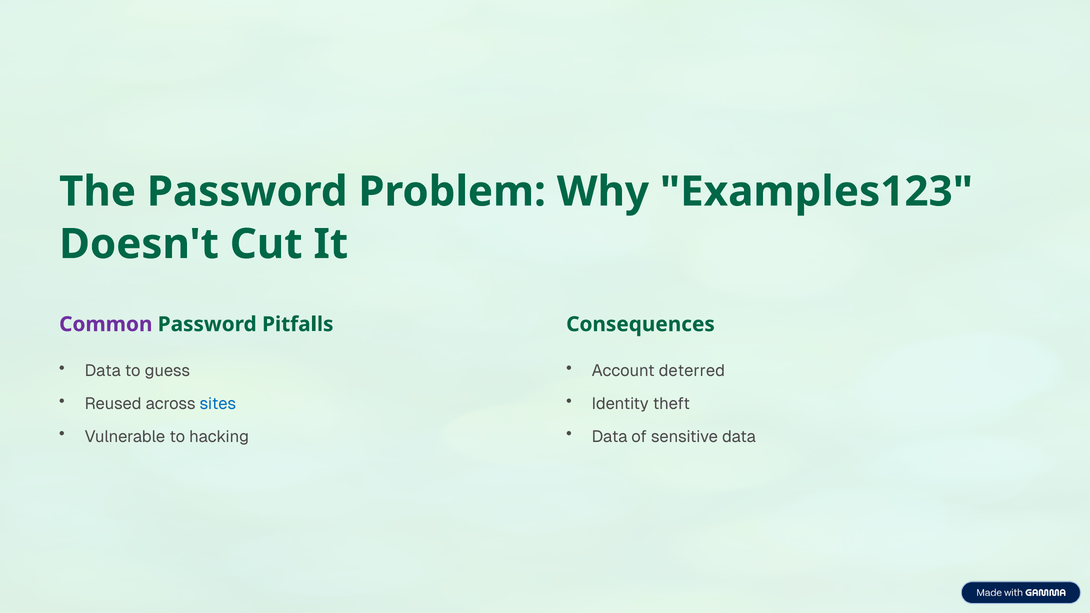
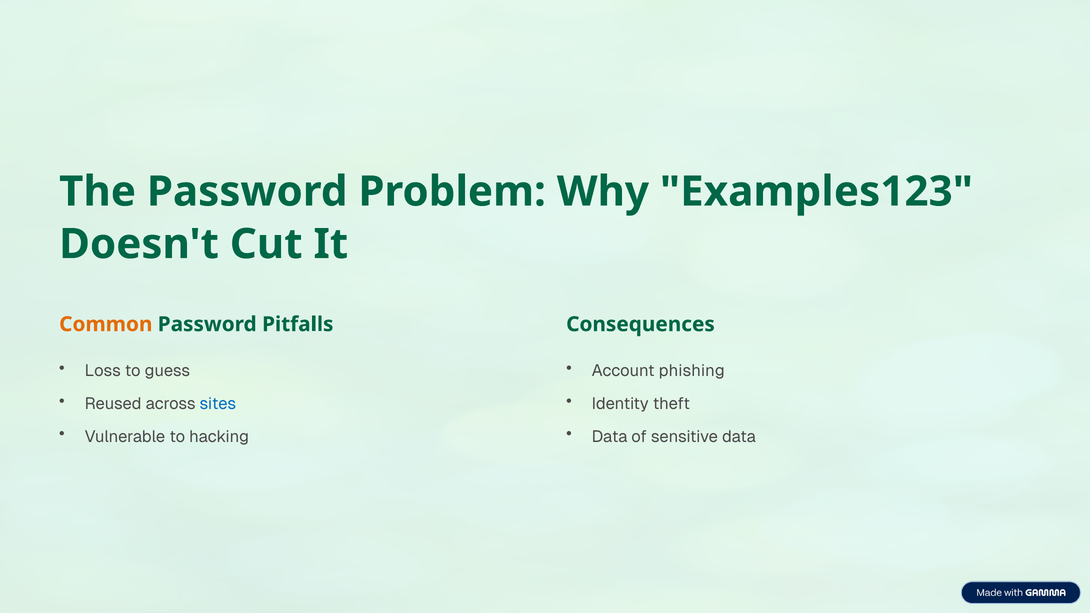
Common colour: purple -> orange
Data at (103, 371): Data -> Loss
deterred: deterred -> phishing
